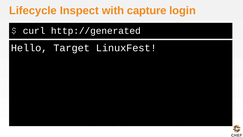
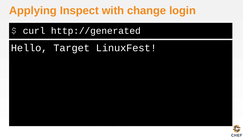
Lifecycle: Lifecycle -> Applying
capture: capture -> change
